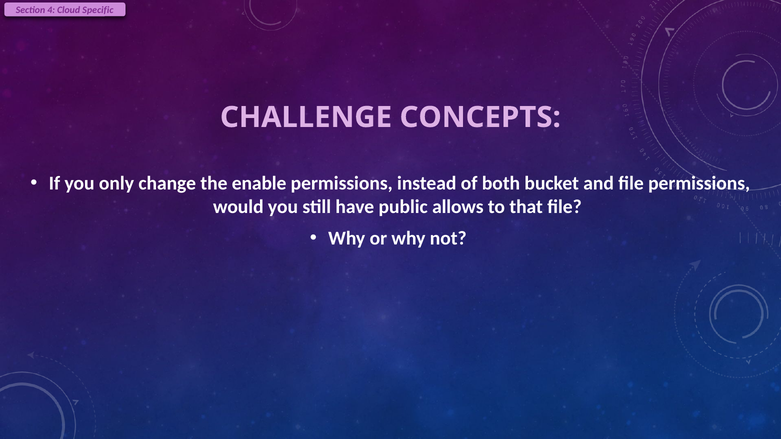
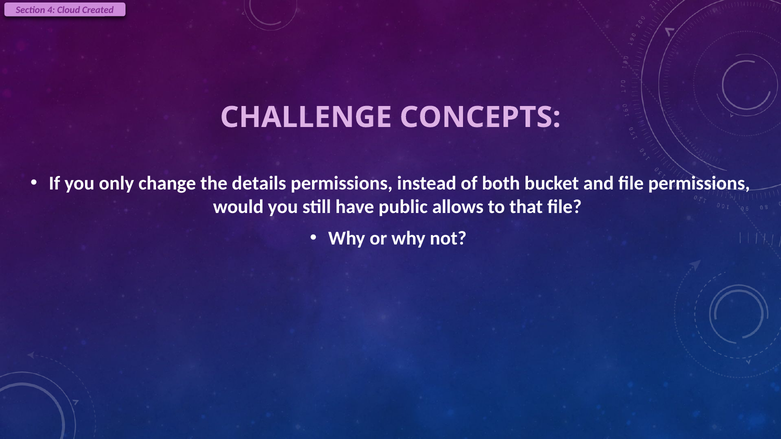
Specific: Specific -> Created
enable: enable -> details
